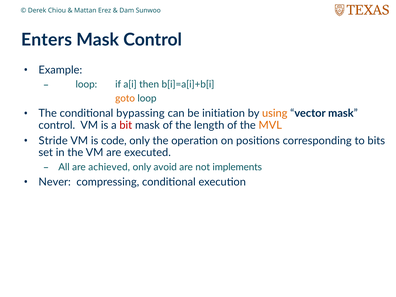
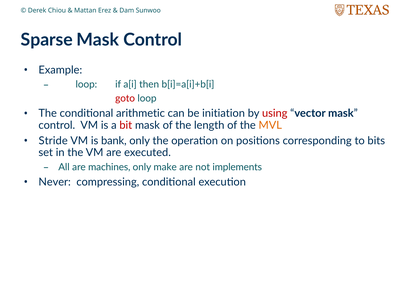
Enters: Enters -> Sparse
goto colour: orange -> red
bypassing: bypassing -> arithmetic
using colour: orange -> red
code: code -> bank
achieved: achieved -> machines
avoid: avoid -> make
